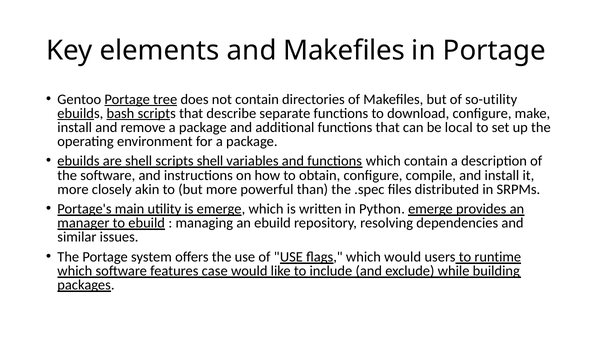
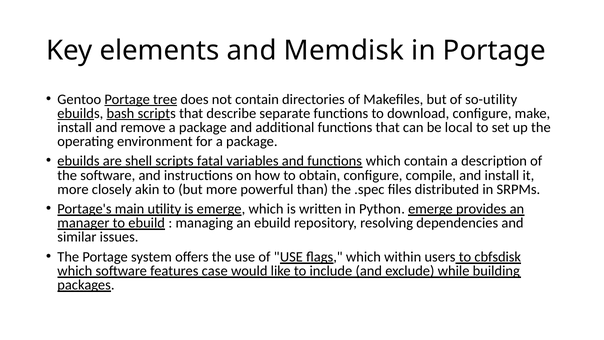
and Makefiles: Makefiles -> Memdisk
scripts shell: shell -> fatal
which would: would -> within
runtime: runtime -> cbfsdisk
